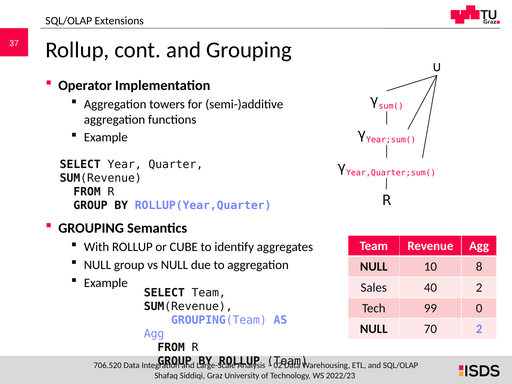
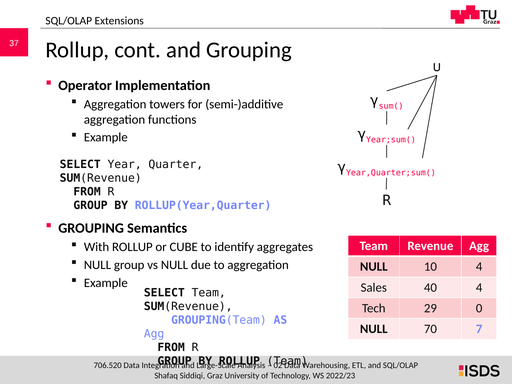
10 8: 8 -> 4
40 2: 2 -> 4
99: 99 -> 29
70 2: 2 -> 7
